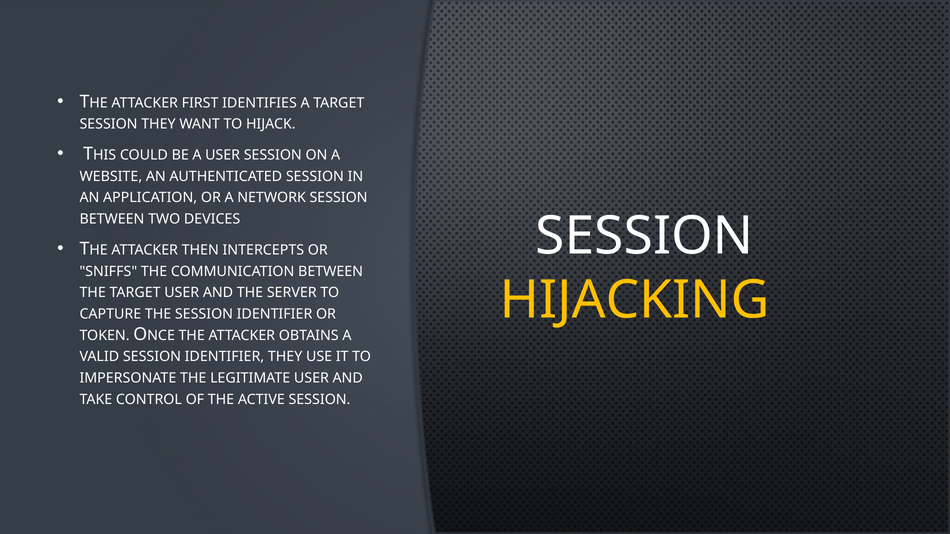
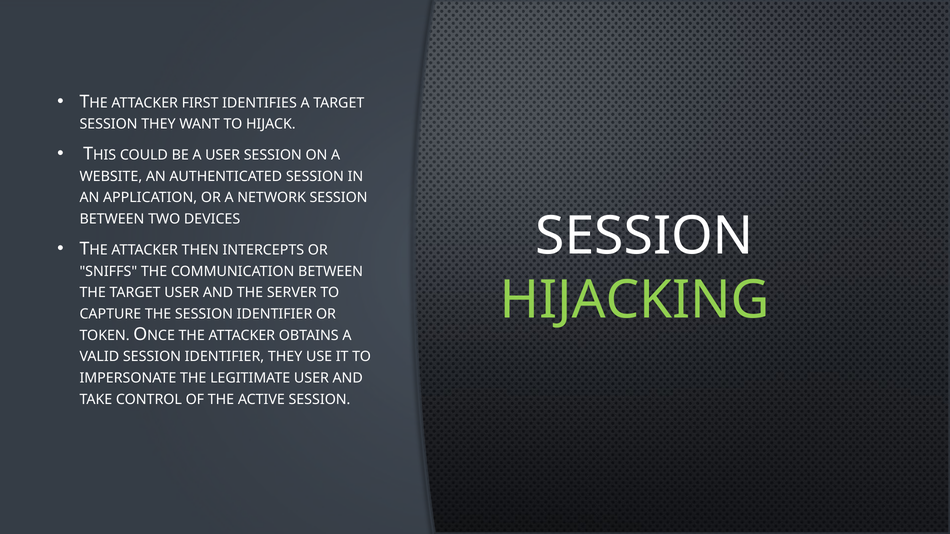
HIJACKING colour: yellow -> light green
